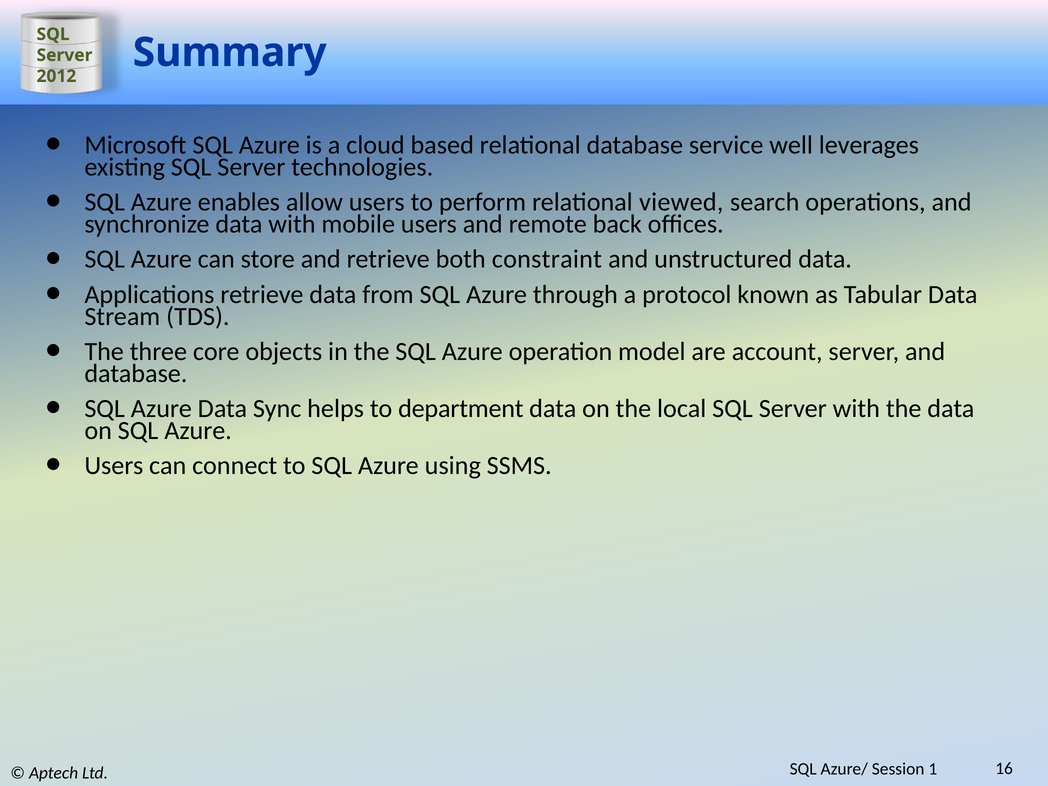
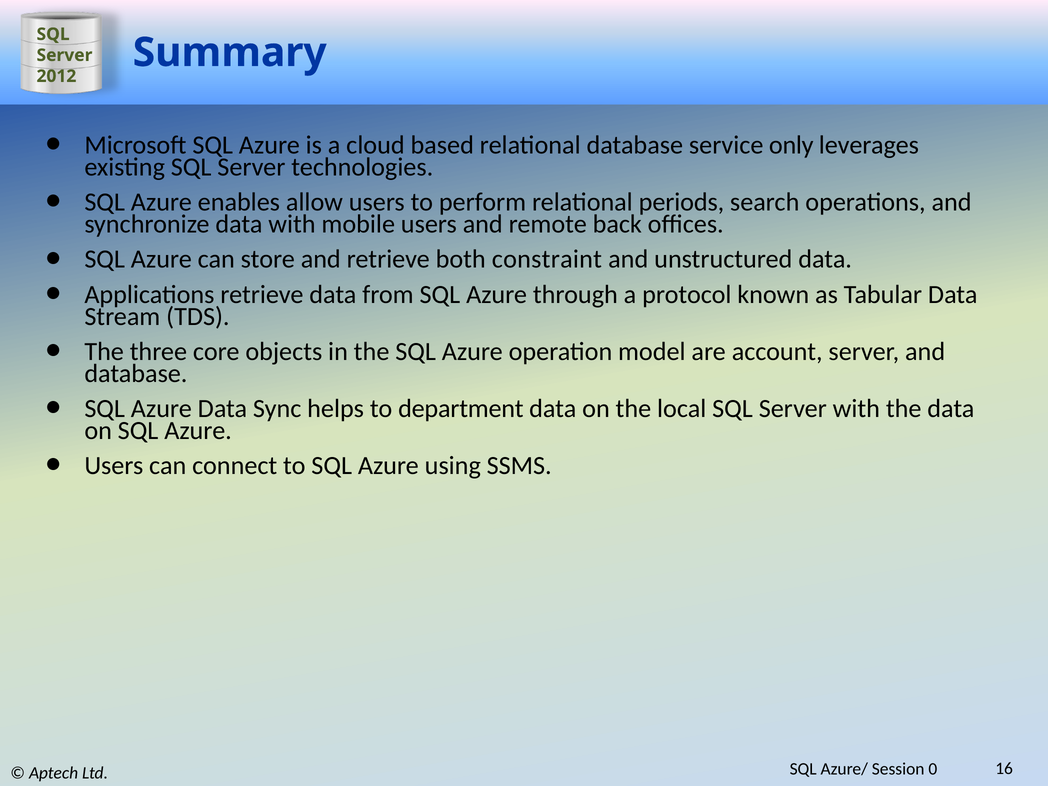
well: well -> only
viewed: viewed -> periods
1: 1 -> 0
